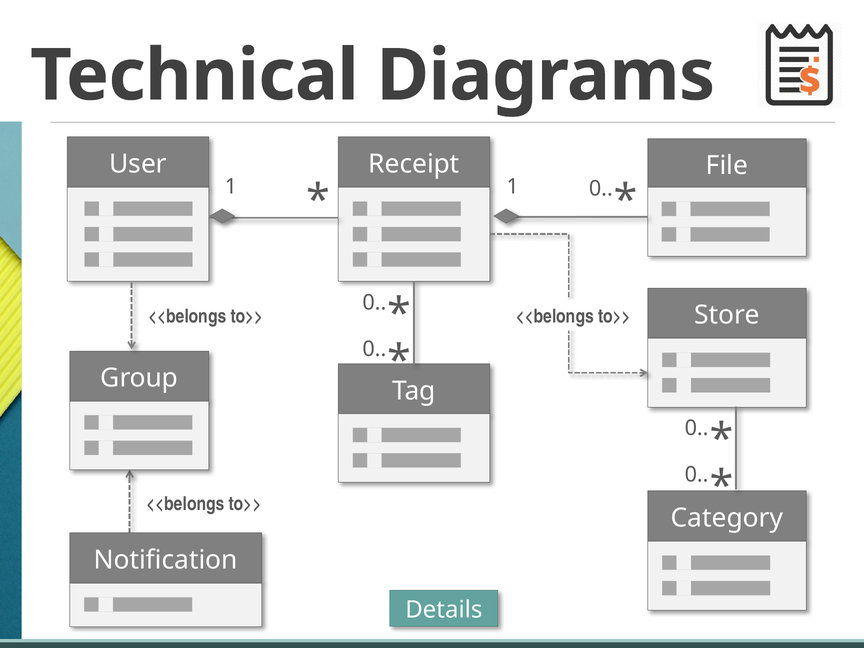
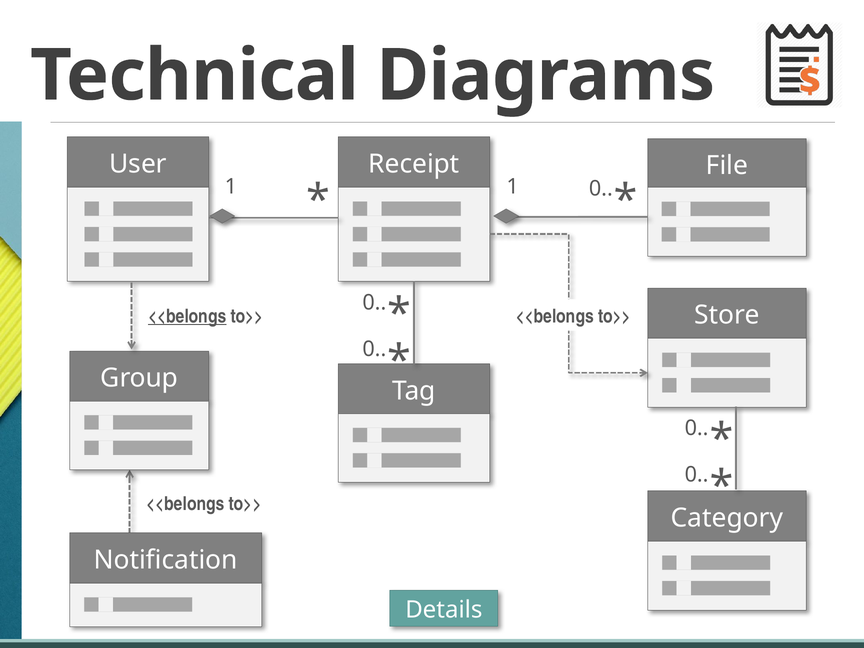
<<belongs at (187, 316) underline: none -> present
